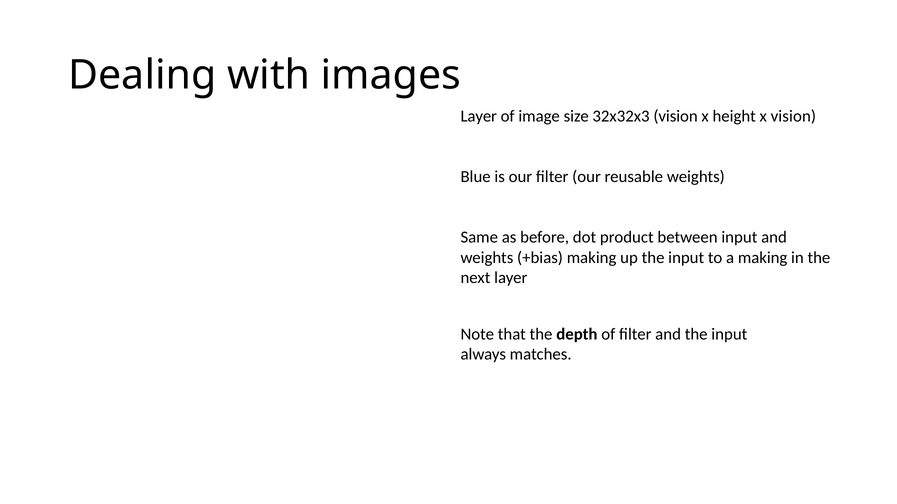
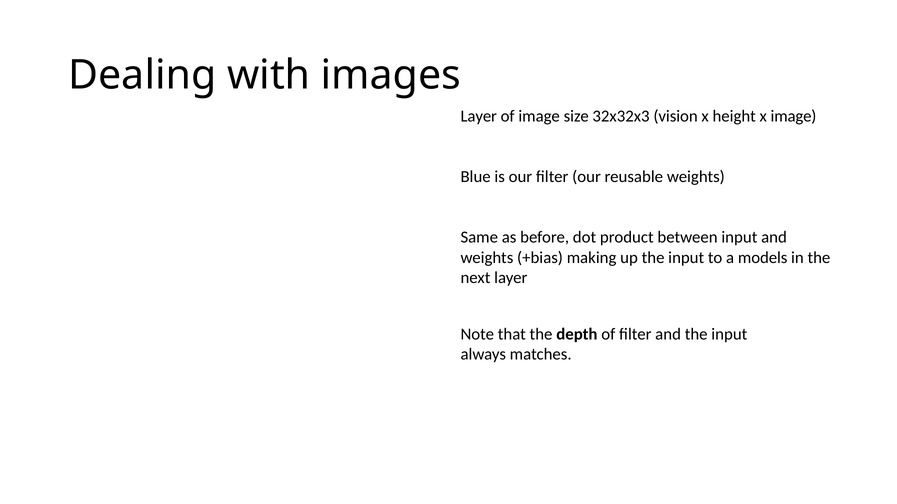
x vision: vision -> image
a making: making -> models
